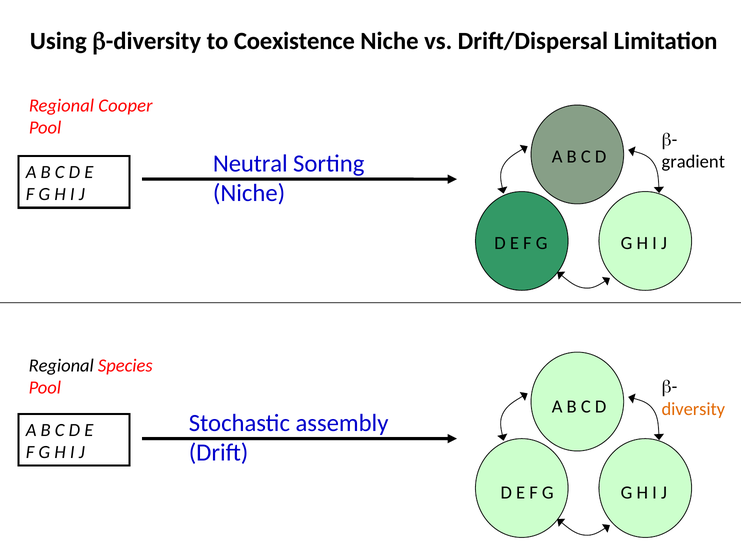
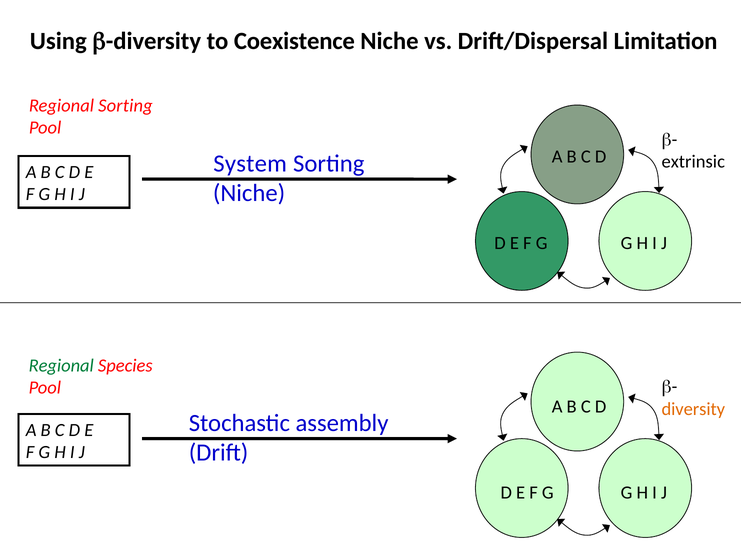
Regional Cooper: Cooper -> Sorting
Neutral: Neutral -> System
gradient: gradient -> extrinsic
Regional at (61, 365) colour: black -> green
